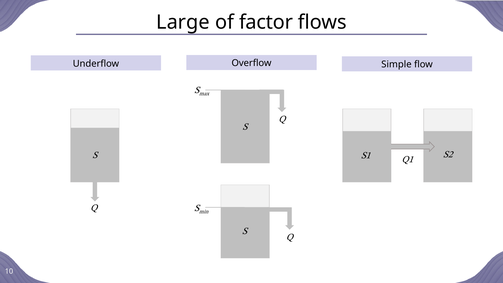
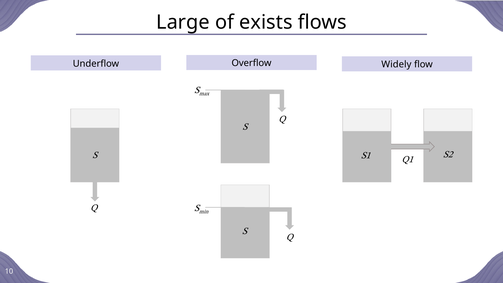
factor: factor -> exists
Simple: Simple -> Widely
